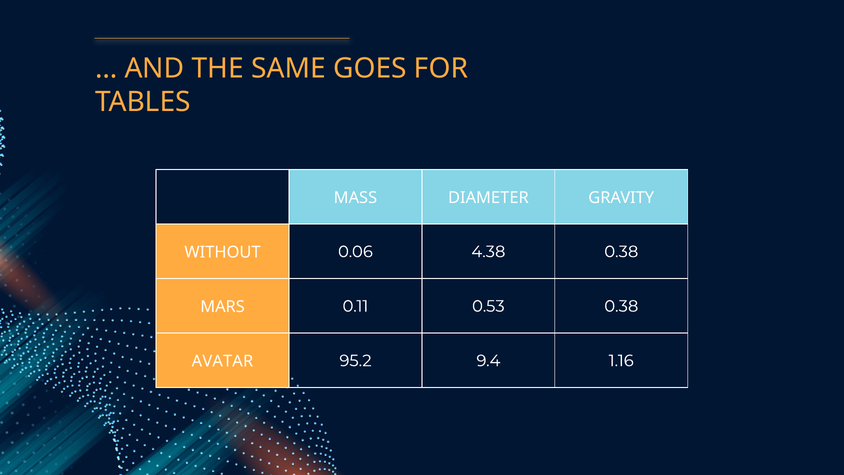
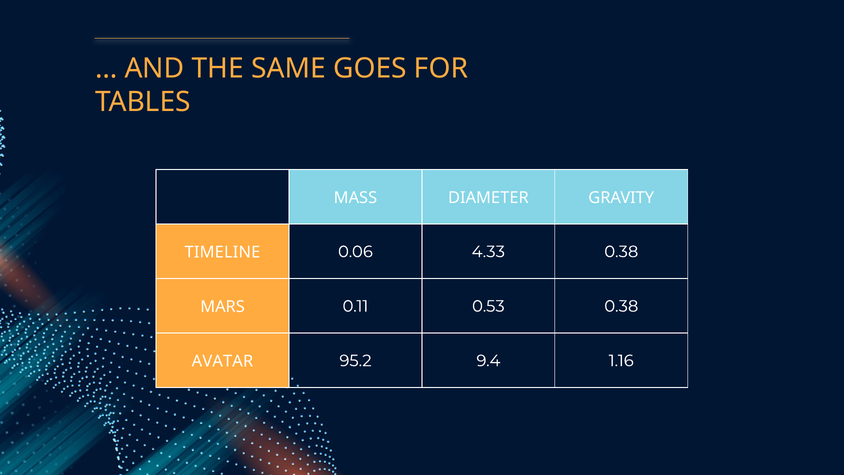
WITHOUT: WITHOUT -> TIMELINE
4.38: 4.38 -> 4.33
